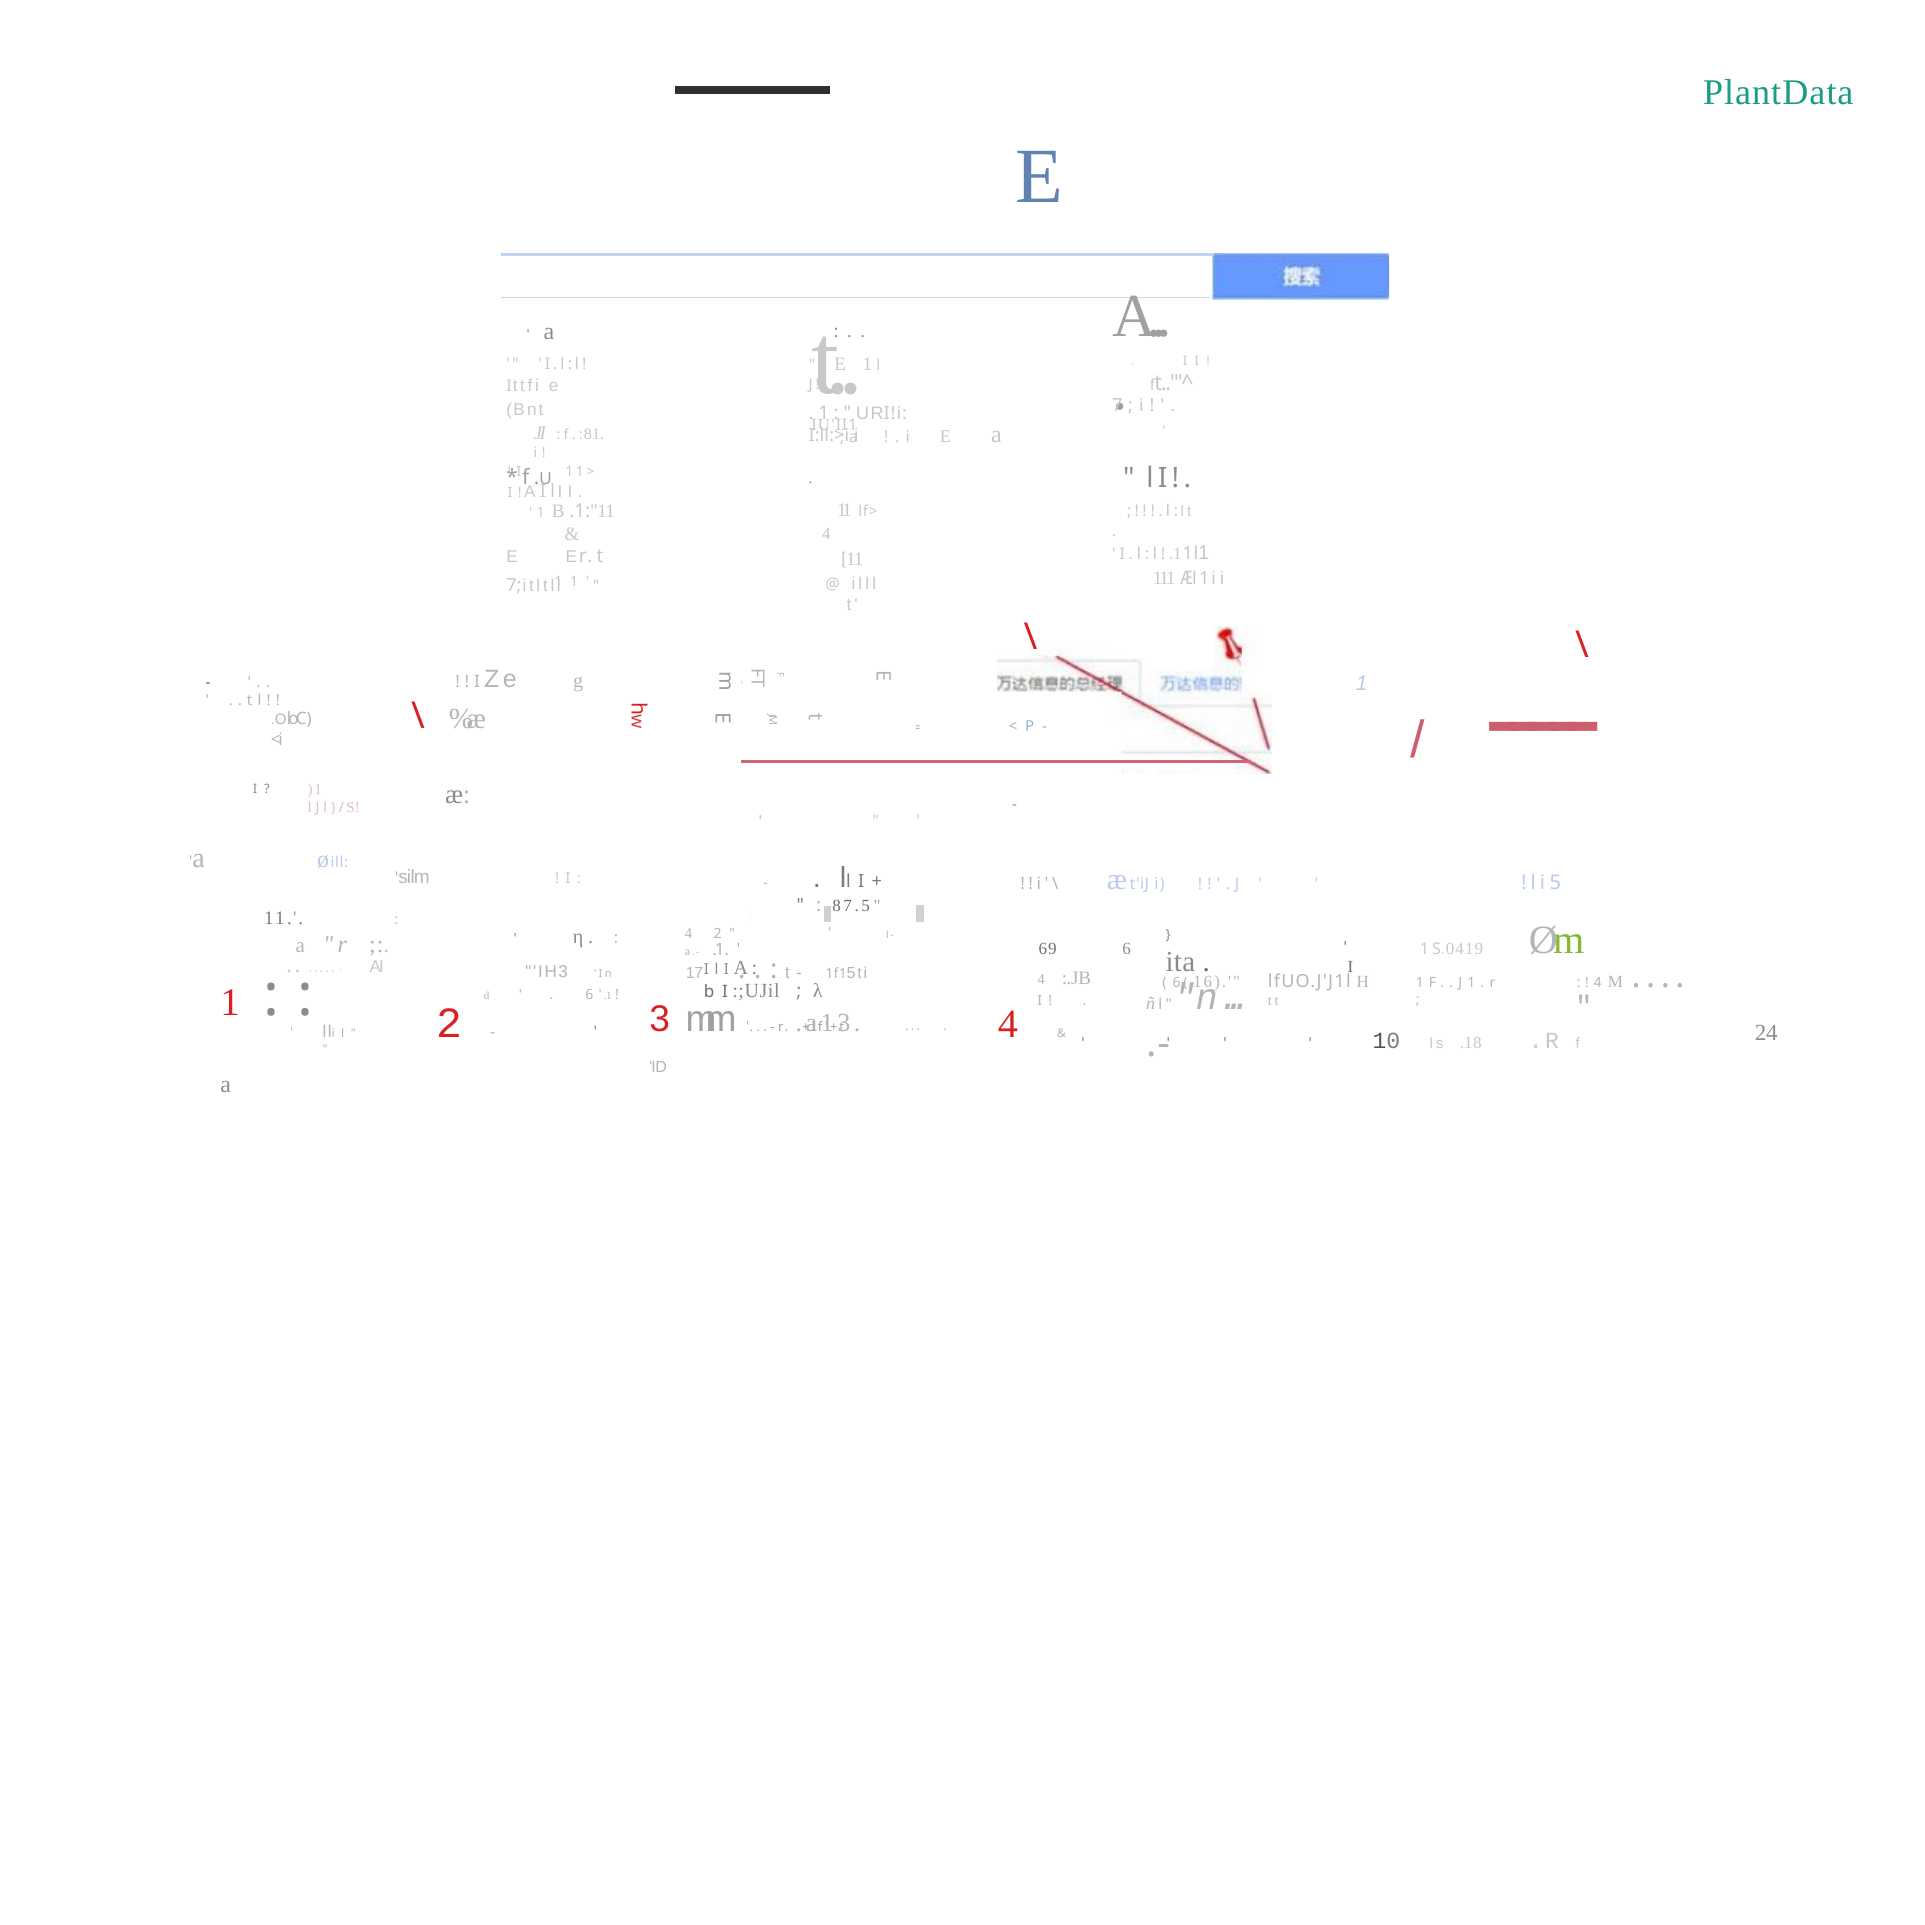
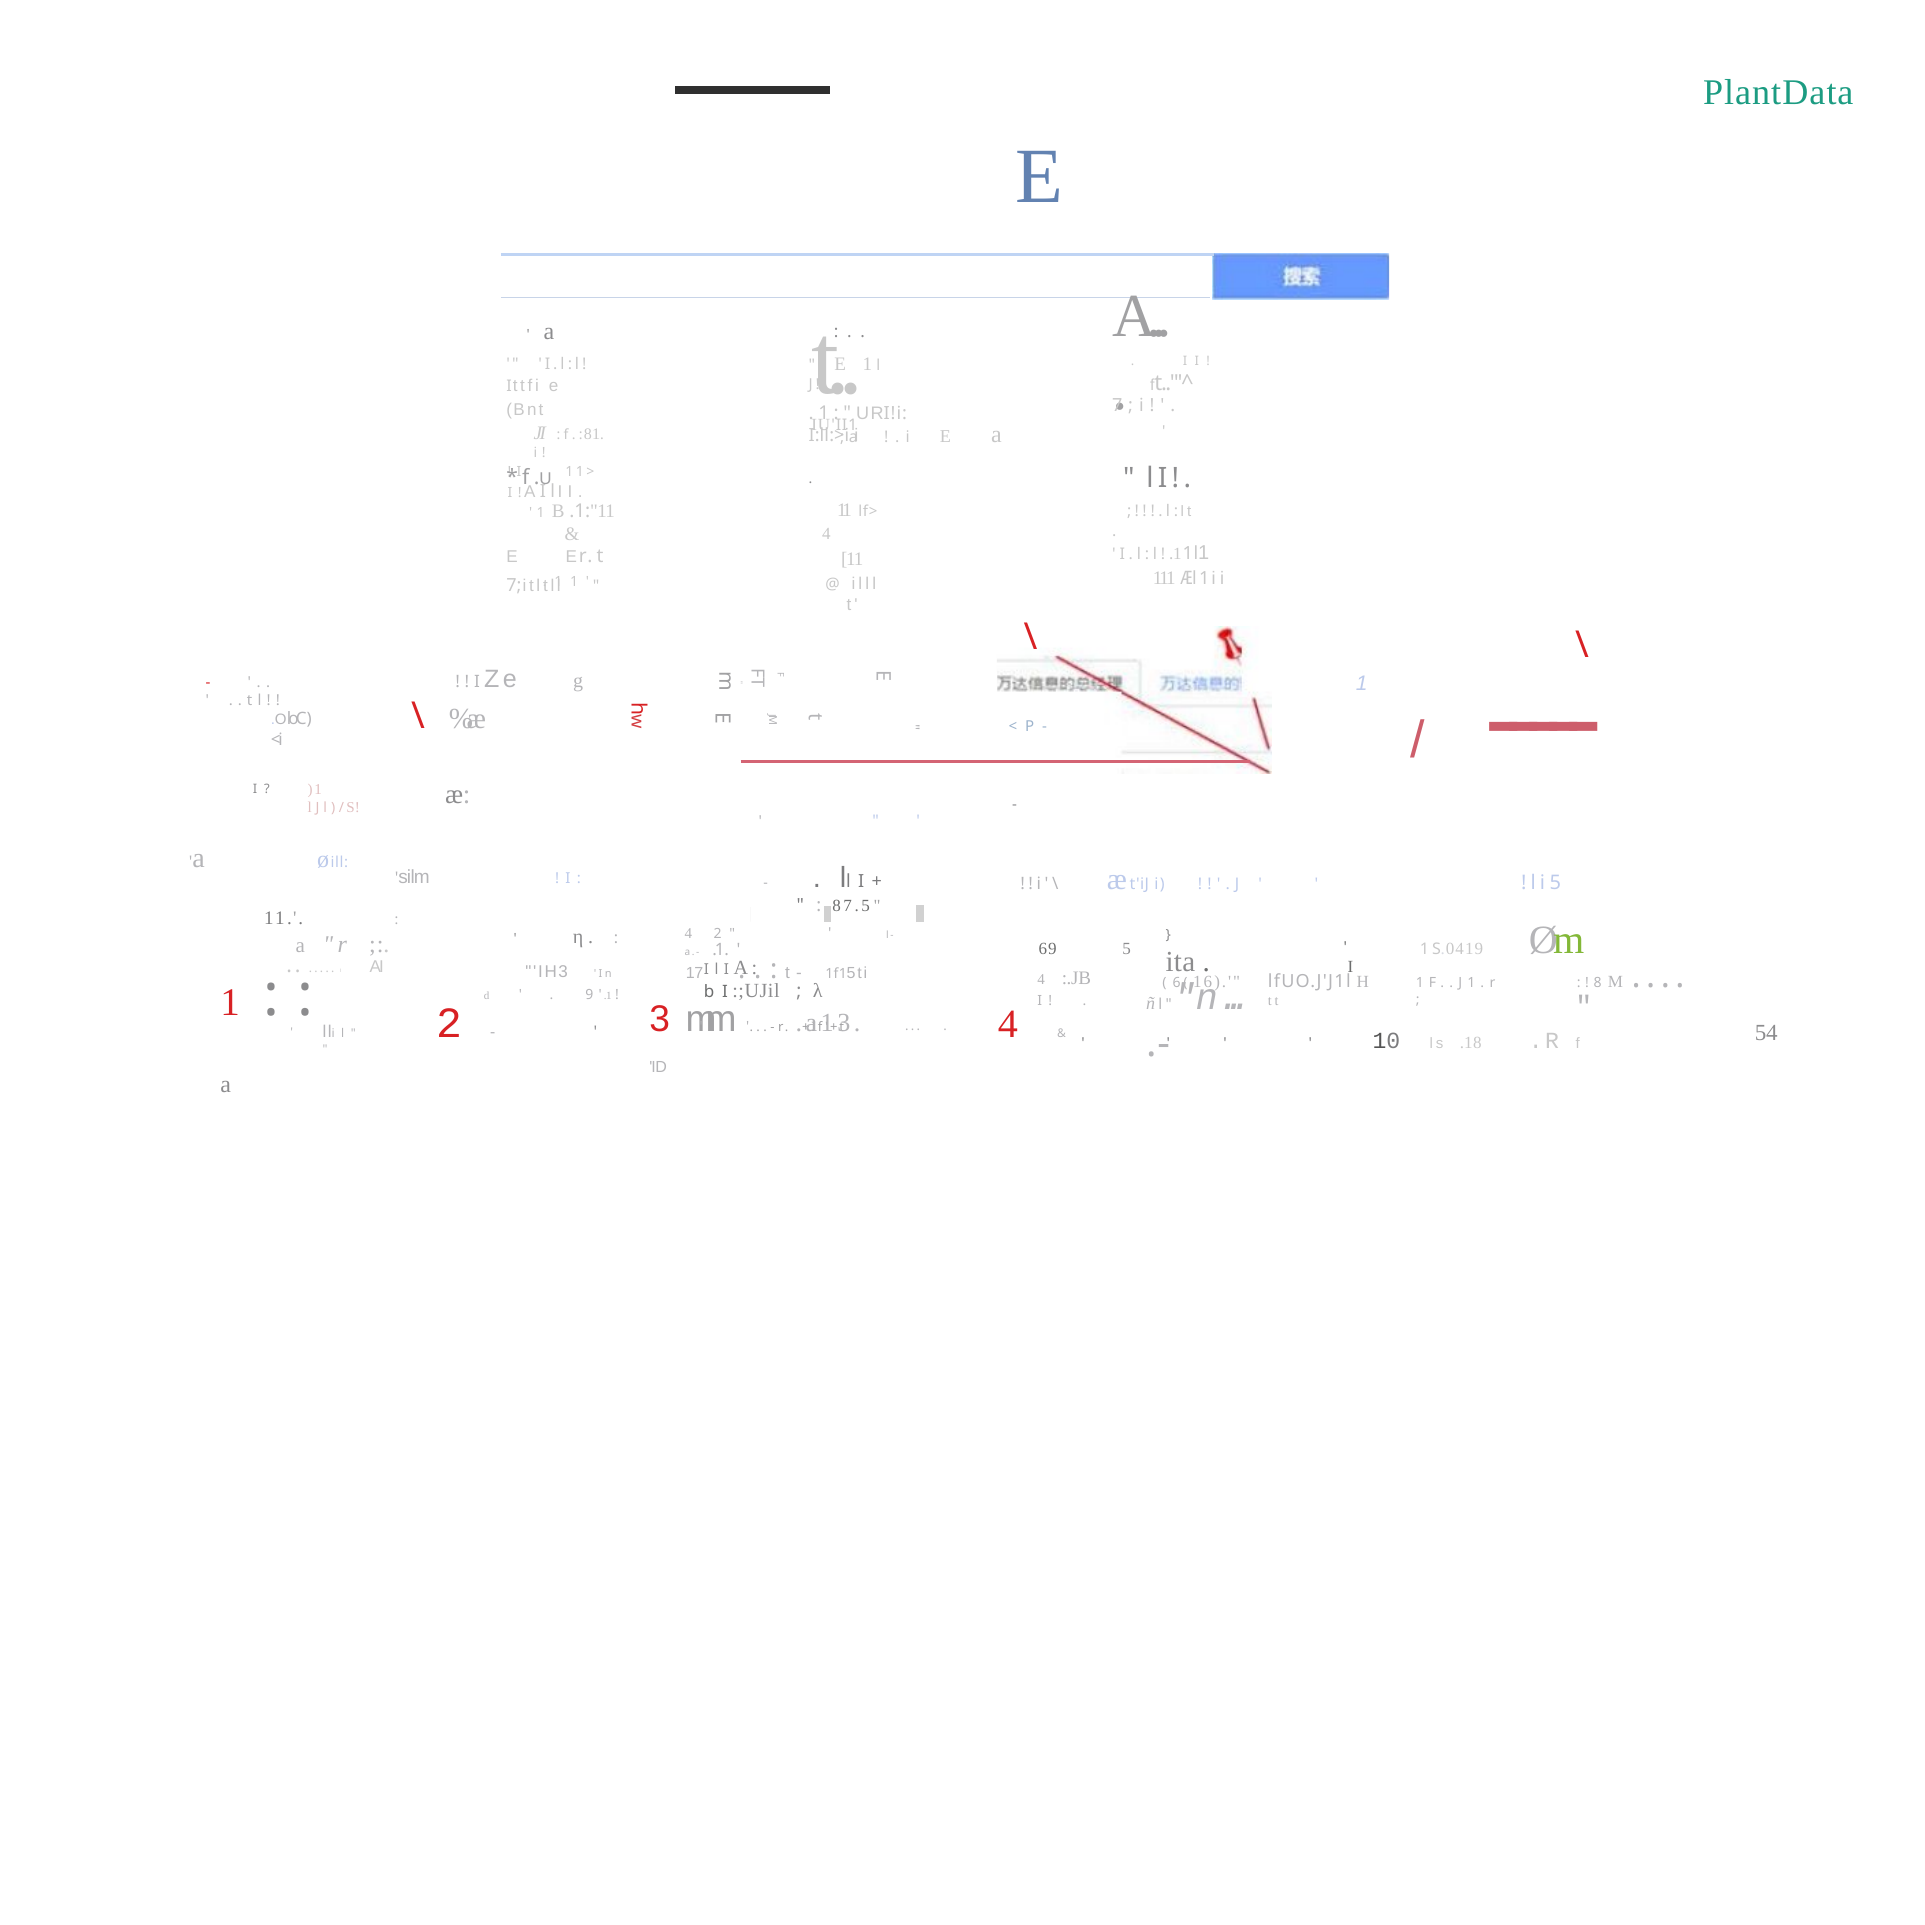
69 6: 6 -> 5
4 at (1598, 983): 4 -> 8
6 at (589, 995): 6 -> 9
24: 24 -> 54
